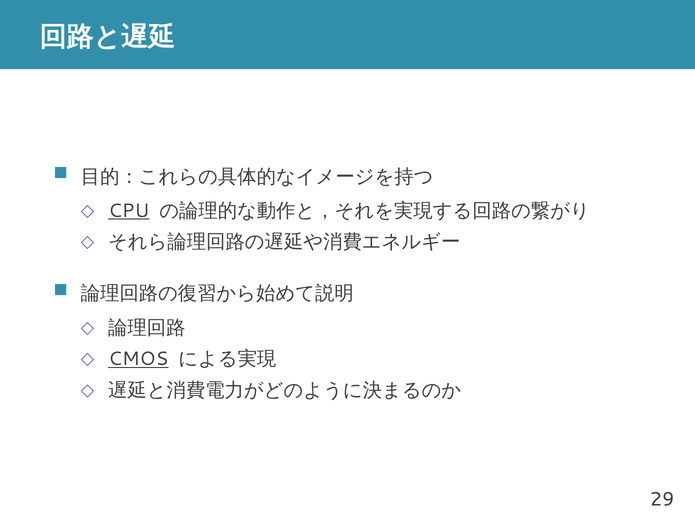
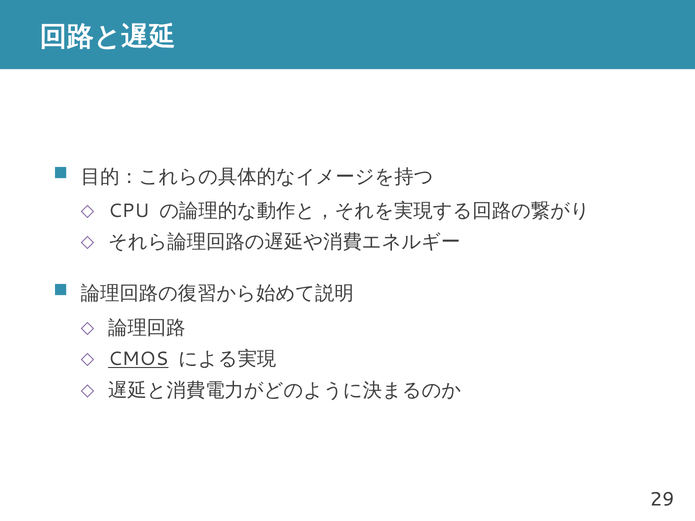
CPU underline: present -> none
